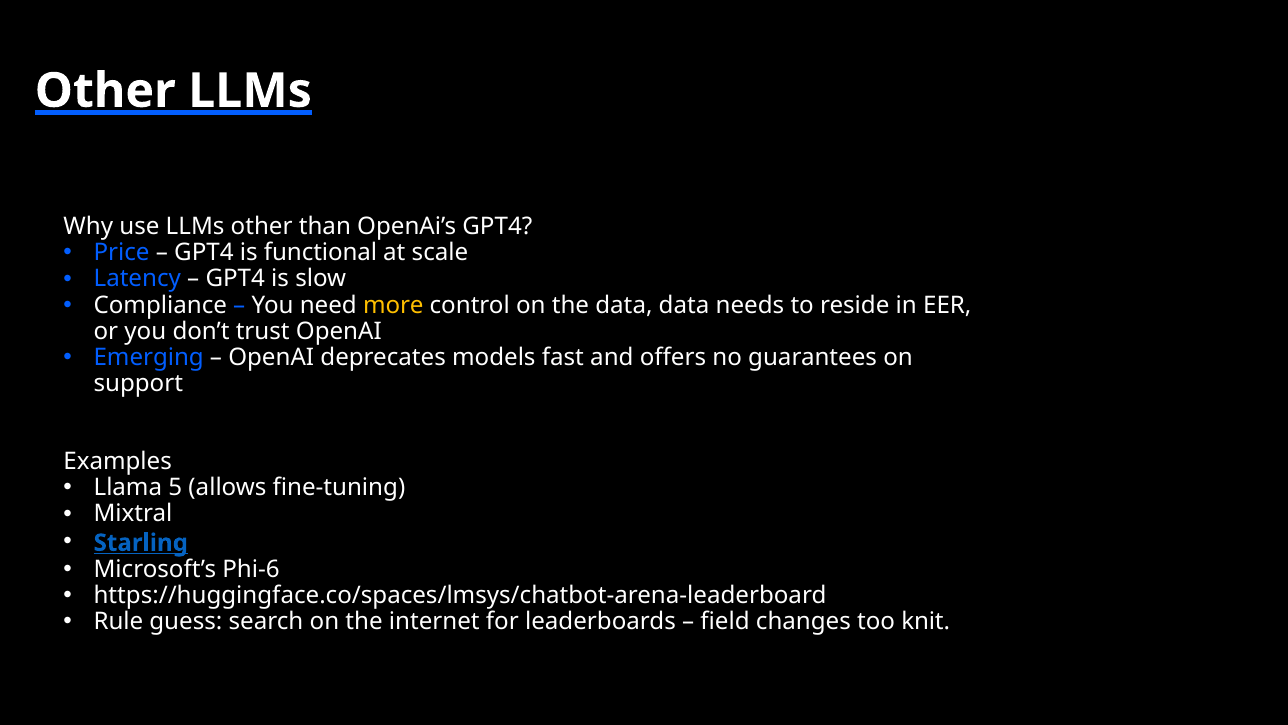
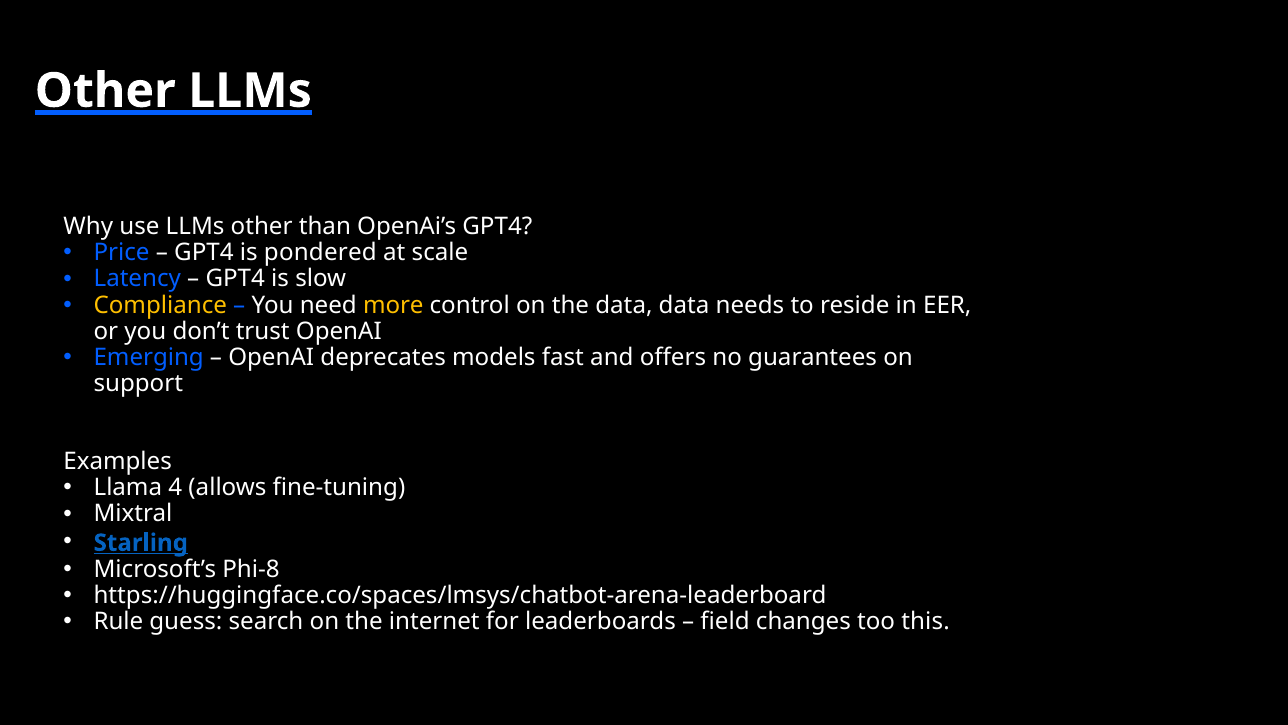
functional: functional -> pondered
Compliance colour: white -> yellow
5: 5 -> 4
Phi-6: Phi-6 -> Phi-8
knit: knit -> this
